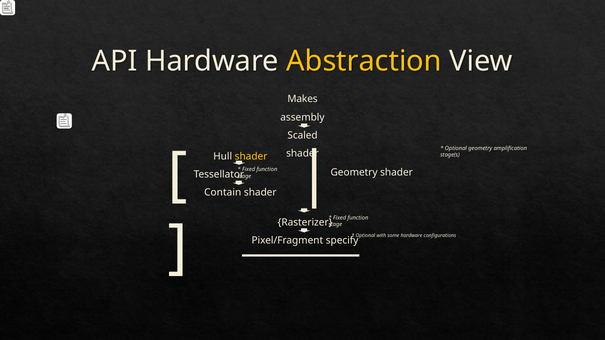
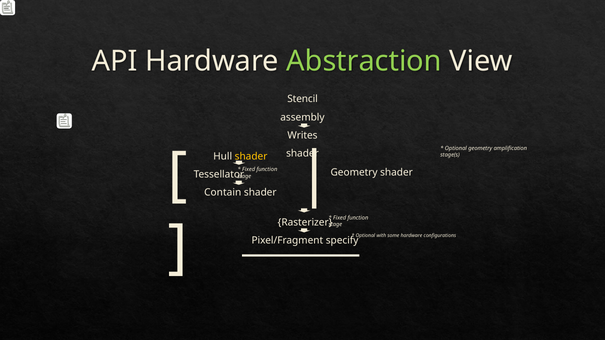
Abstraction colour: yellow -> light green
Makes: Makes -> Stencil
Scaled: Scaled -> Writes
